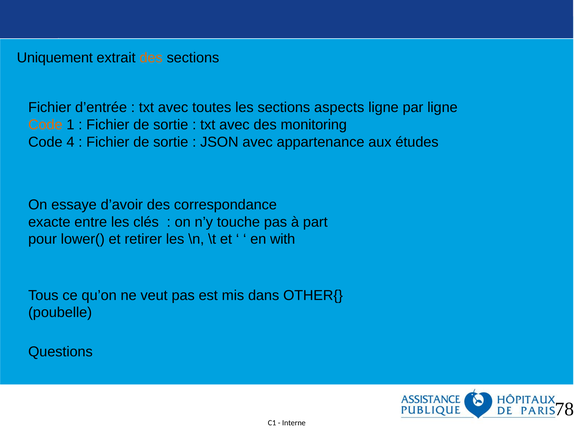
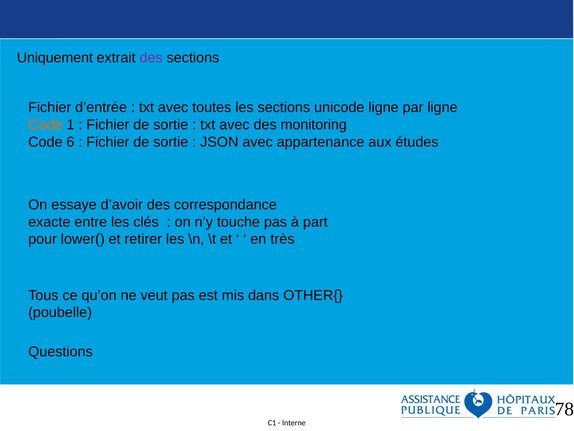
des at (151, 58) colour: orange -> purple
aspects: aspects -> unicode
4: 4 -> 6
with: with -> très
